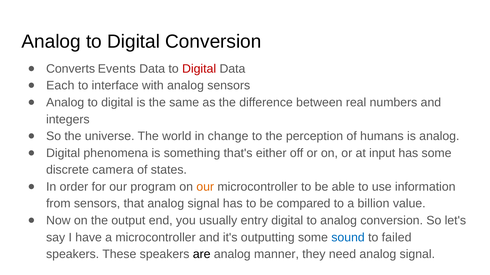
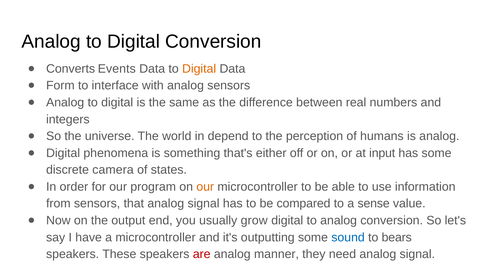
Digital at (199, 69) colour: red -> orange
Each: Each -> Form
change: change -> depend
billion: billion -> sense
entry: entry -> grow
failed: failed -> bears
are colour: black -> red
